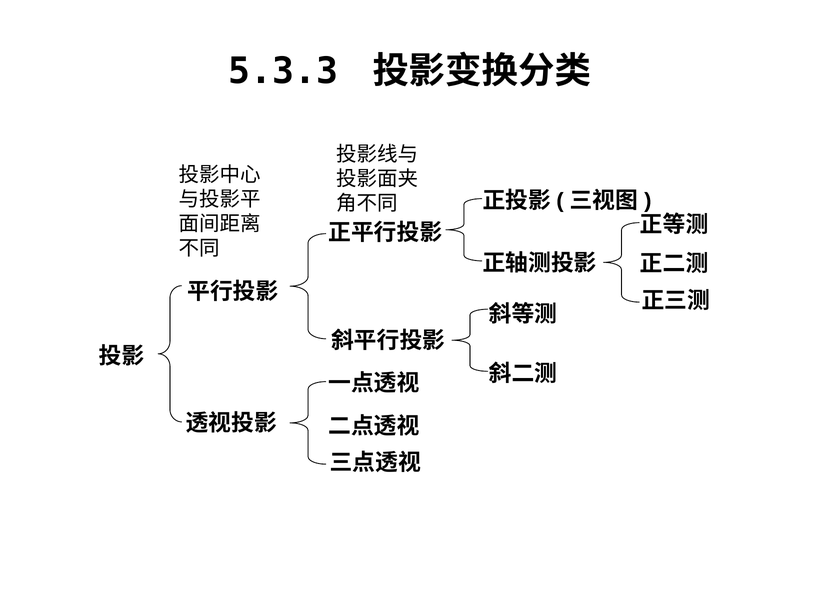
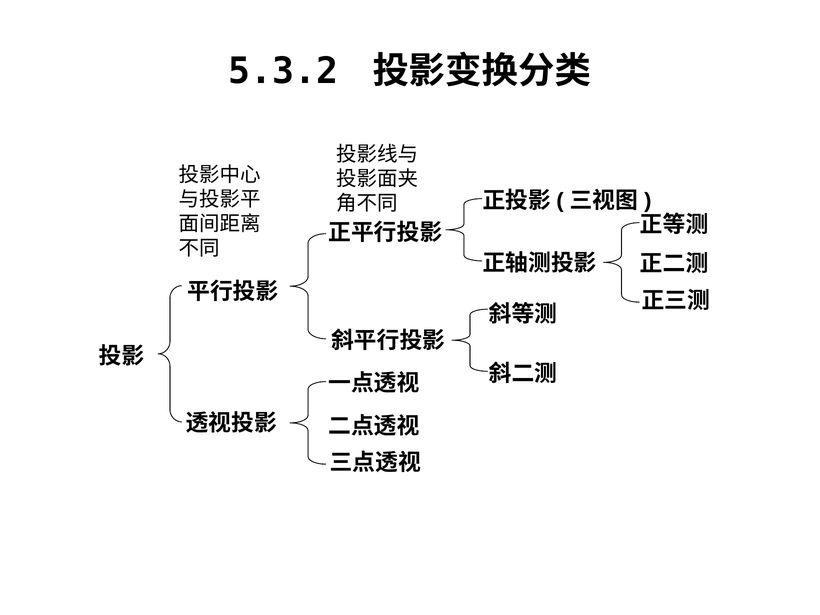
5.3.3: 5.3.3 -> 5.3.2
